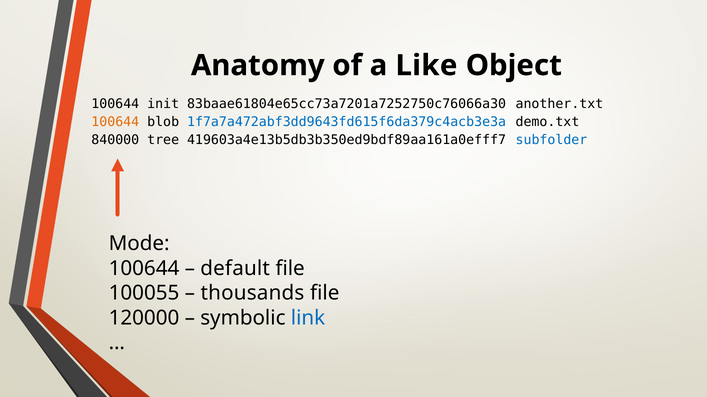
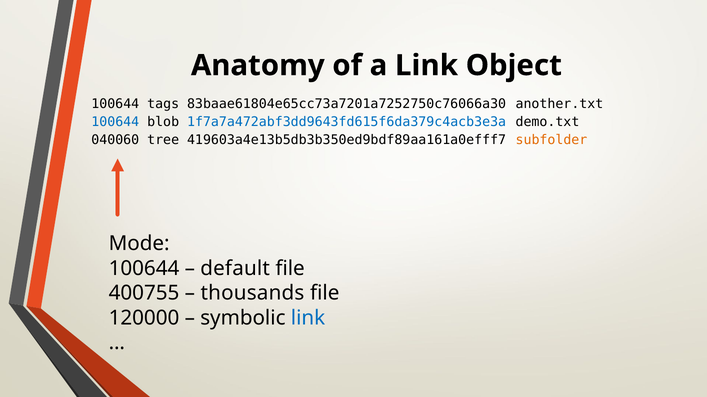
a Like: Like -> Link
init: init -> tags
100644 at (115, 122) colour: orange -> blue
840000: 840000 -> 040060
subfolder colour: blue -> orange
100055: 100055 -> 400755
